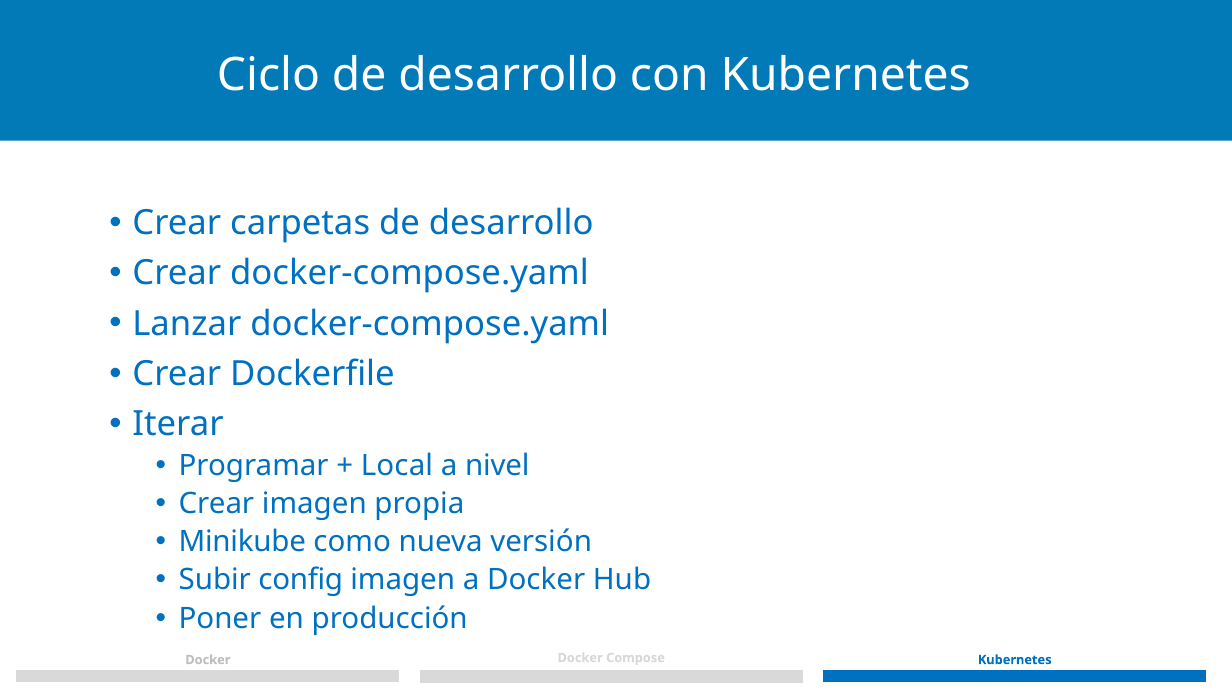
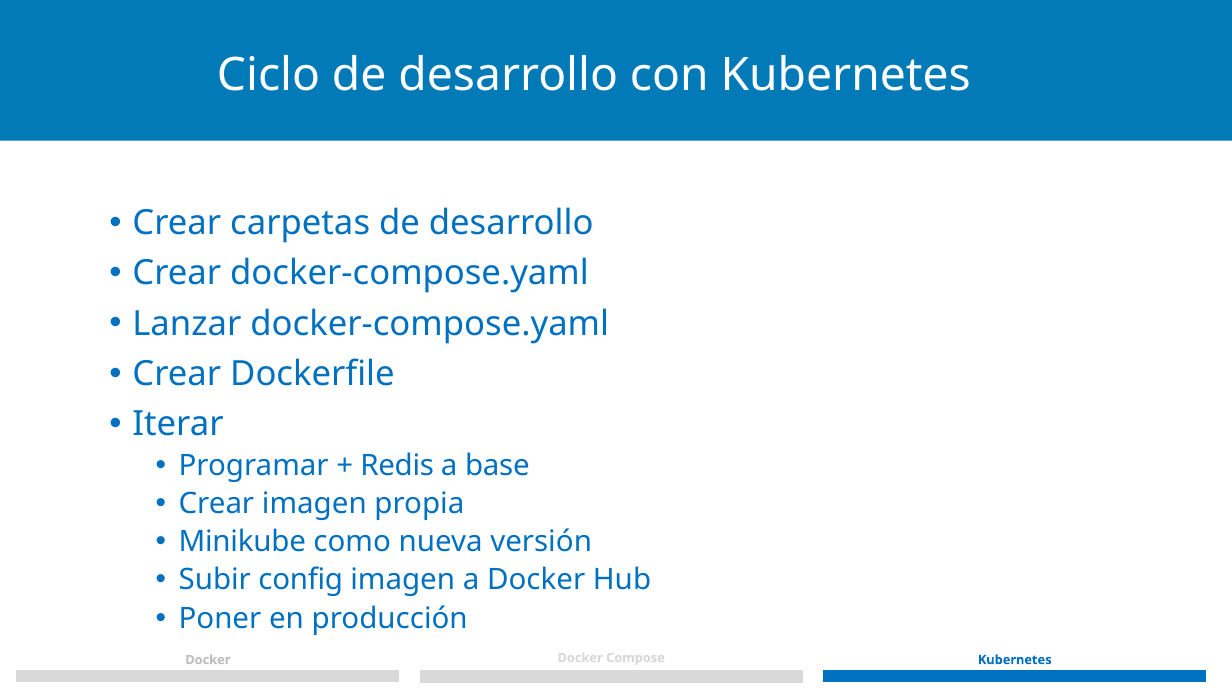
Local: Local -> Redis
nivel: nivel -> base
